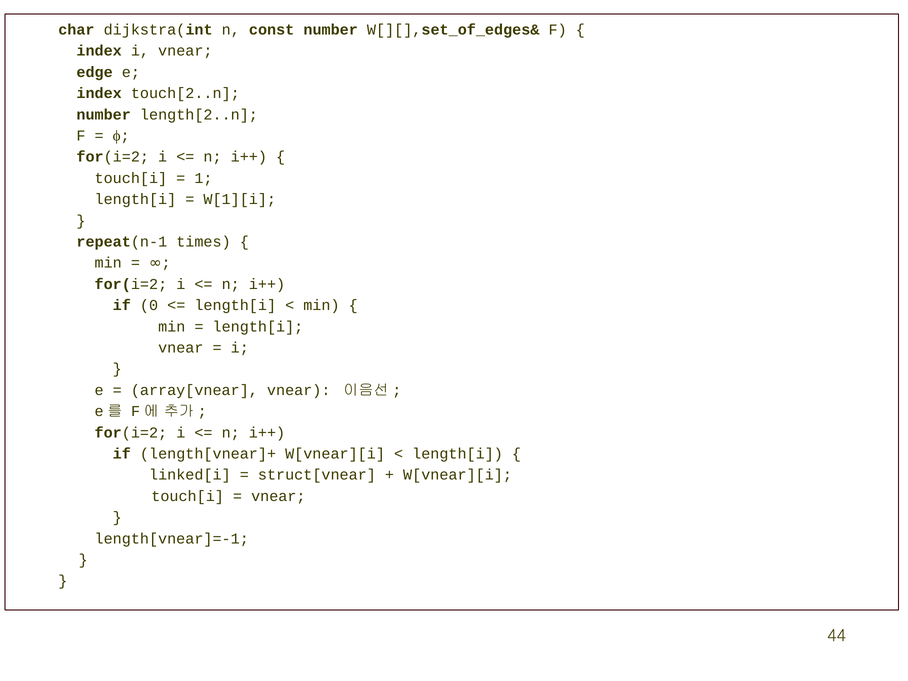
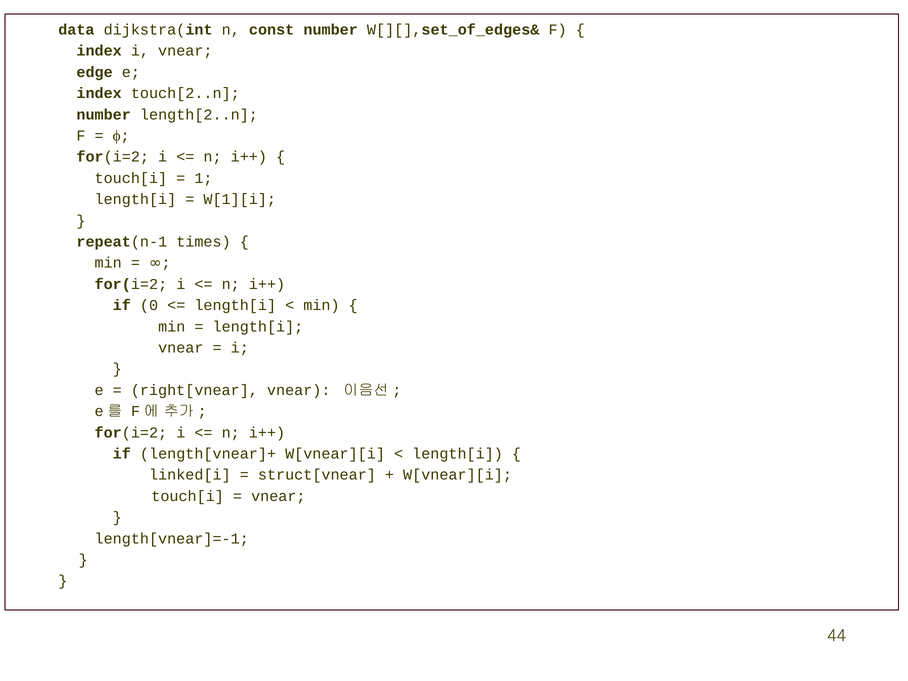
char: char -> data
array[vnear: array[vnear -> right[vnear
